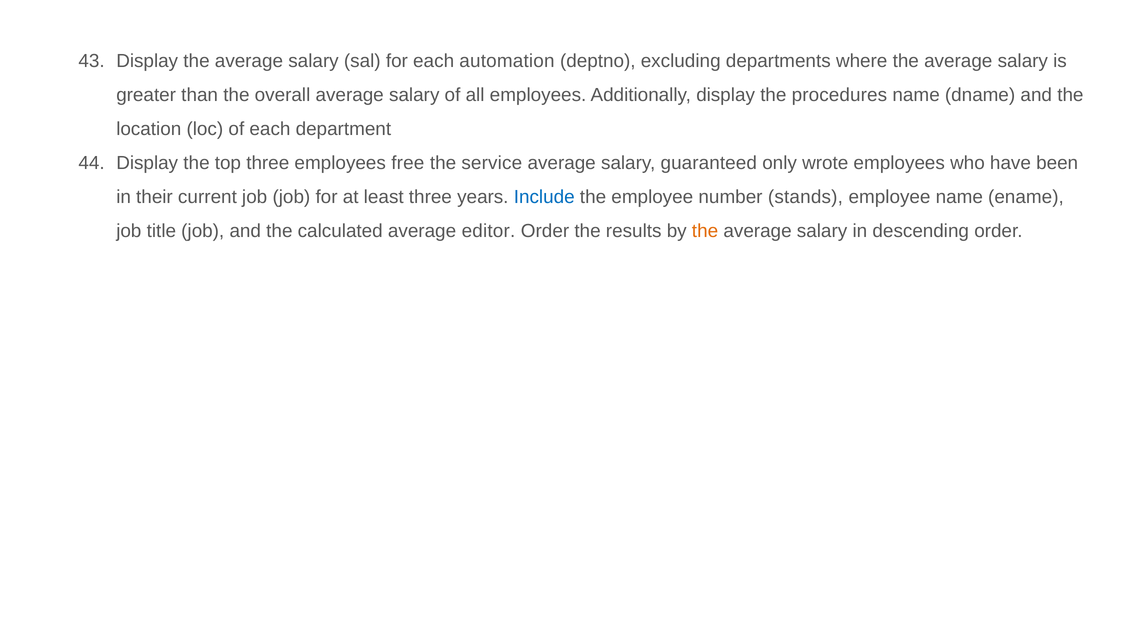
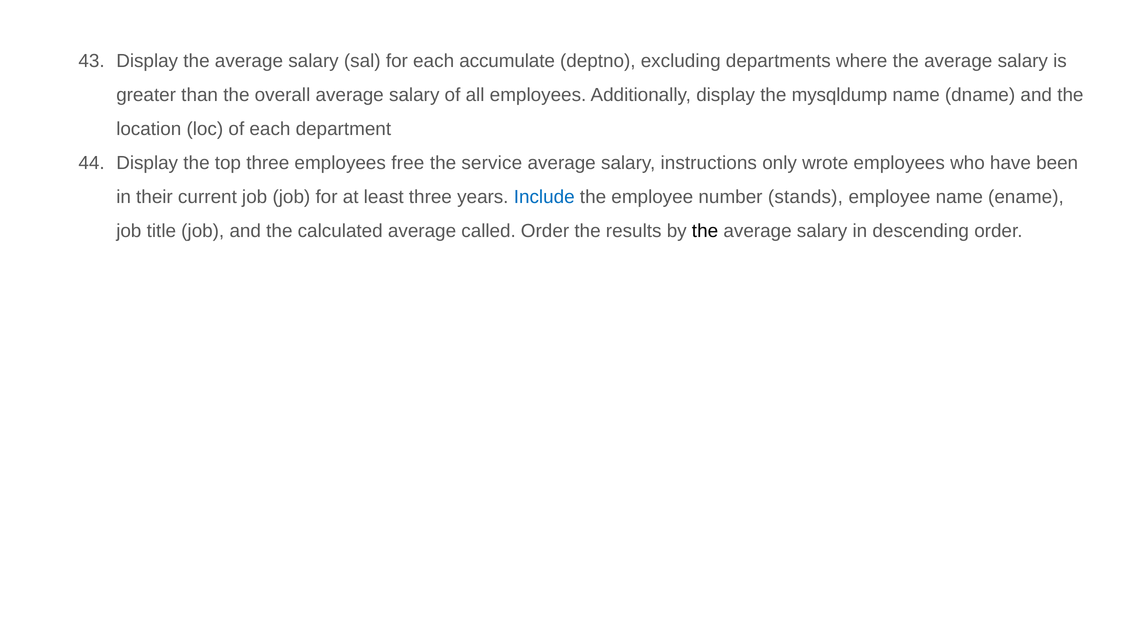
automation: automation -> accumulate
procedures: procedures -> mysqldump
guaranteed: guaranteed -> instructions
editor: editor -> called
the at (705, 231) colour: orange -> black
